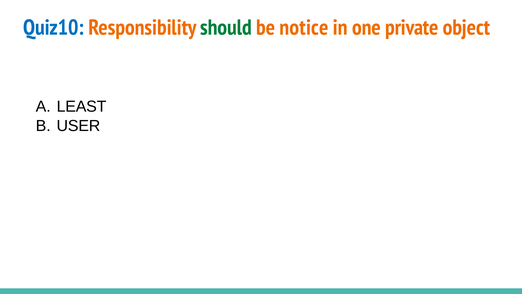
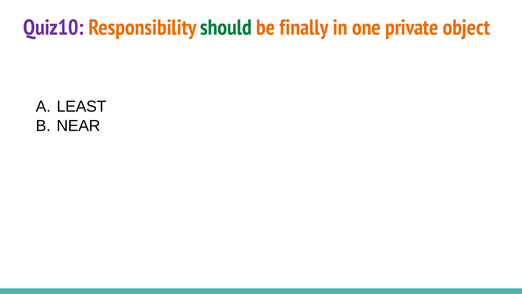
Quiz10 colour: blue -> purple
notice: notice -> finally
USER: USER -> NEAR
